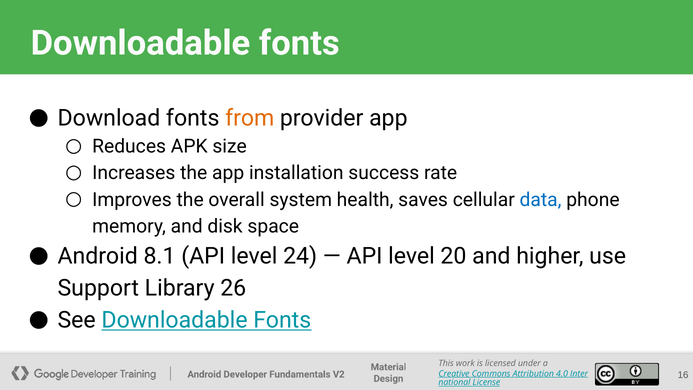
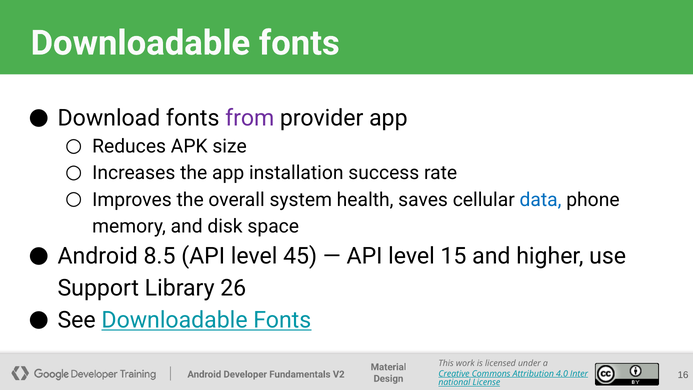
from colour: orange -> purple
8.1: 8.1 -> 8.5
24: 24 -> 45
20: 20 -> 15
